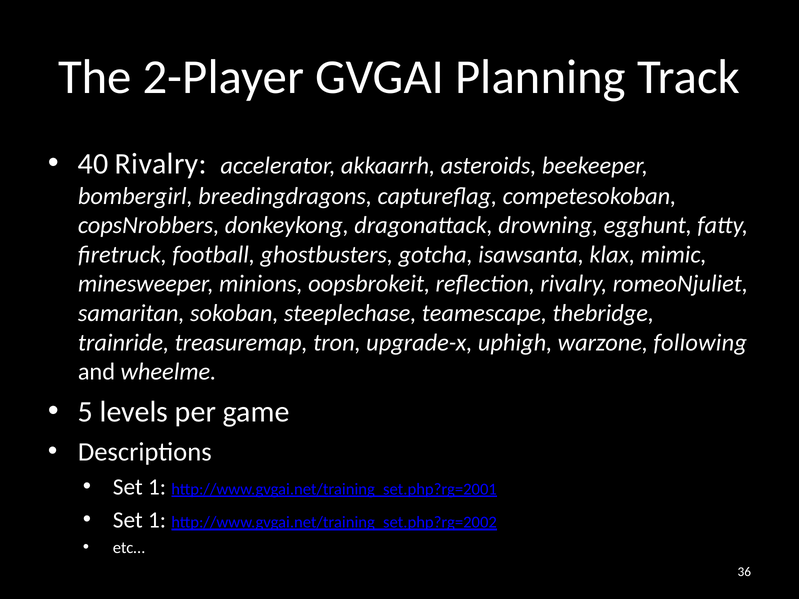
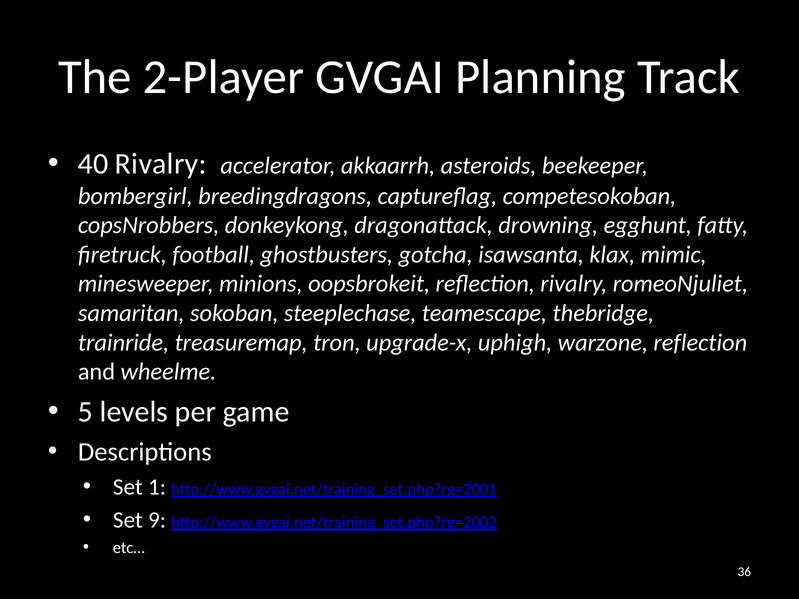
warzone following: following -> reflection
1 at (157, 520): 1 -> 9
